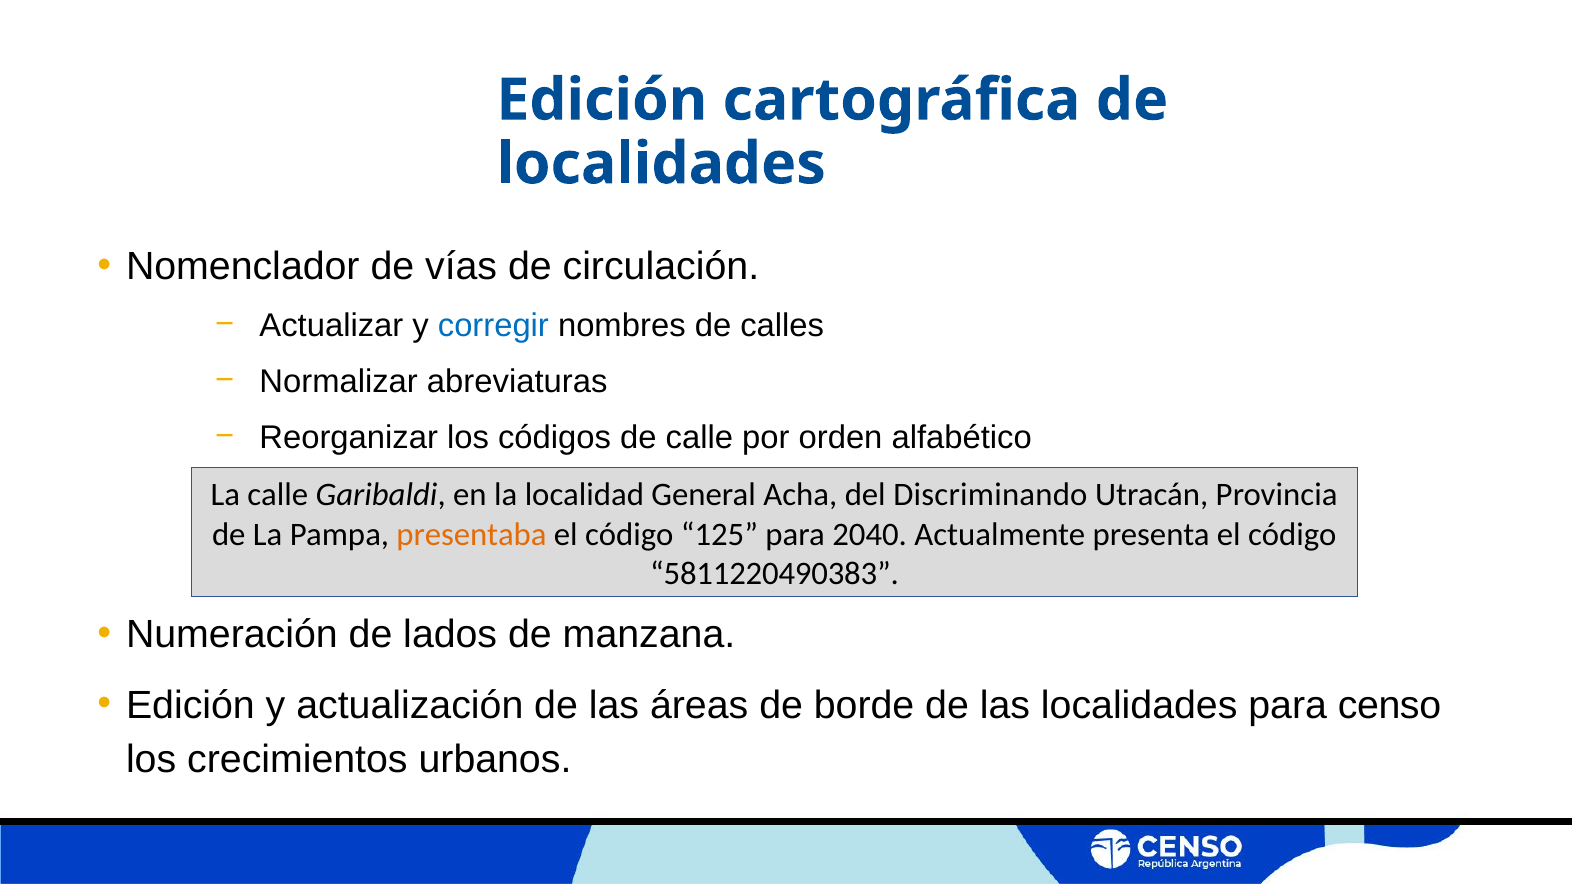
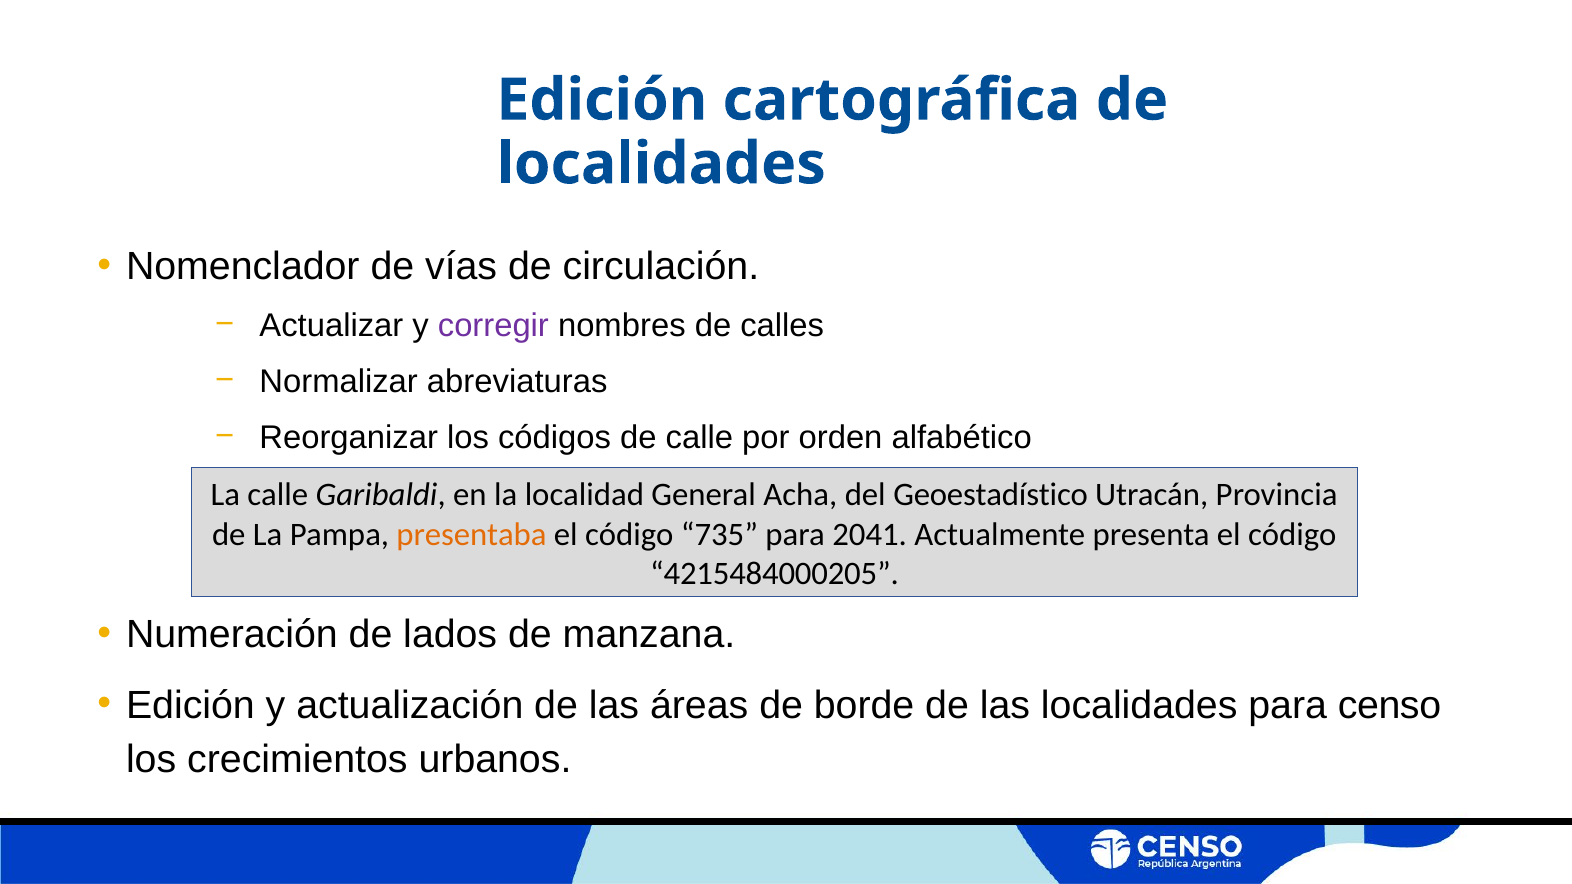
corregir colour: blue -> purple
Discriminando: Discriminando -> Geoestadístico
125: 125 -> 735
2040: 2040 -> 2041
5811220490383: 5811220490383 -> 4215484000205
